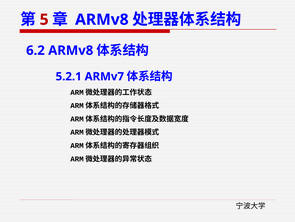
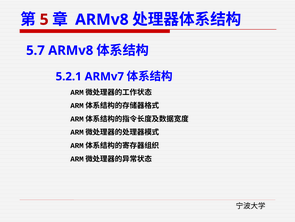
6.2: 6.2 -> 5.7
